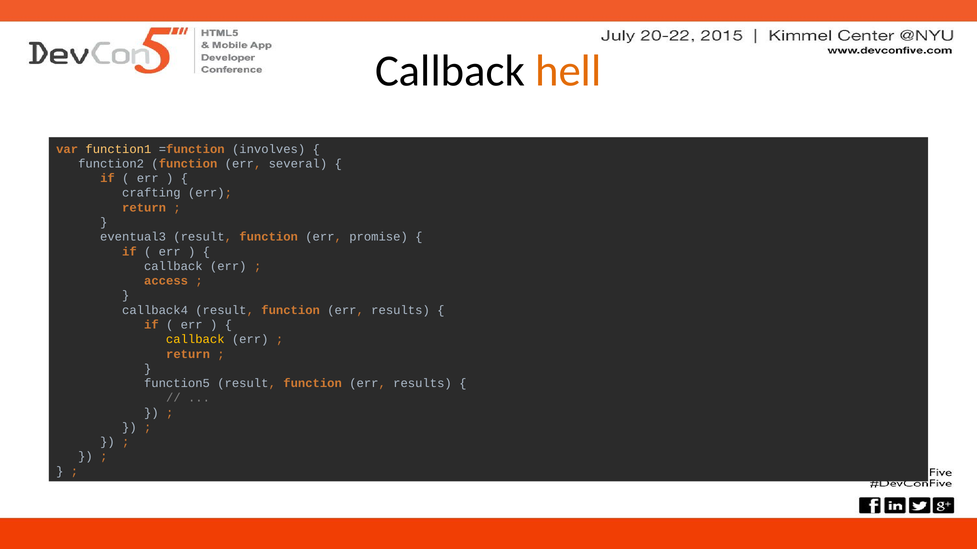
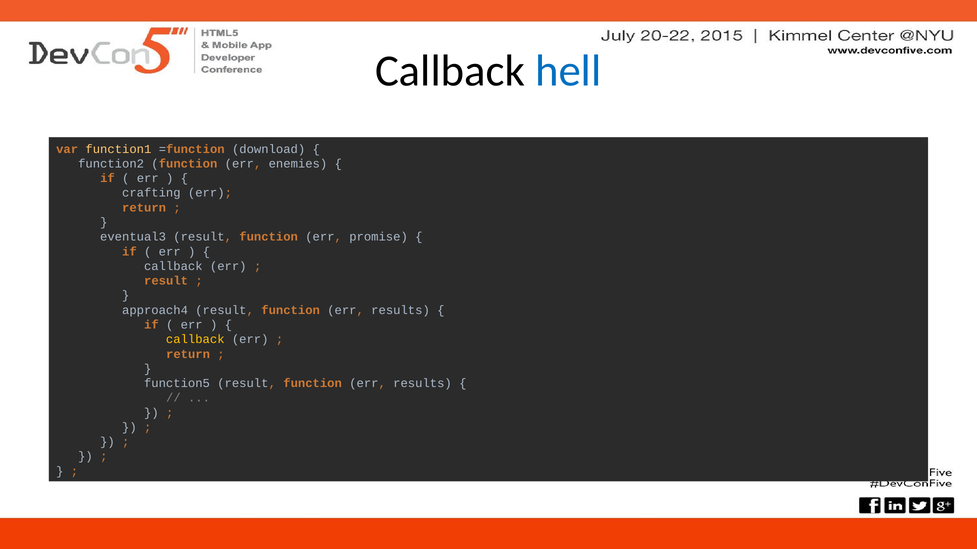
hell colour: orange -> blue
involves: involves -> download
several: several -> enemies
access at (166, 281): access -> result
callback4: callback4 -> approach4
